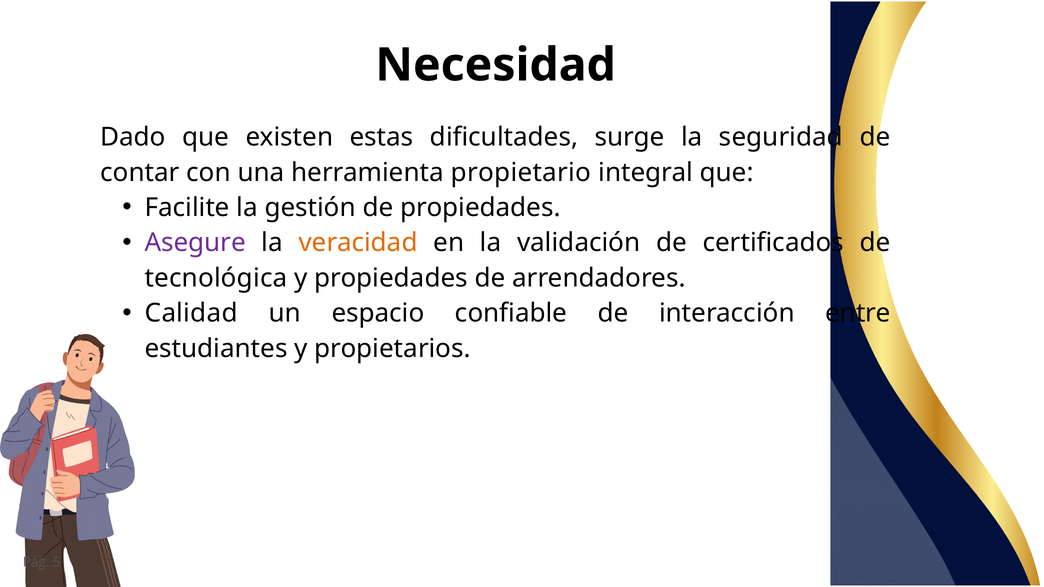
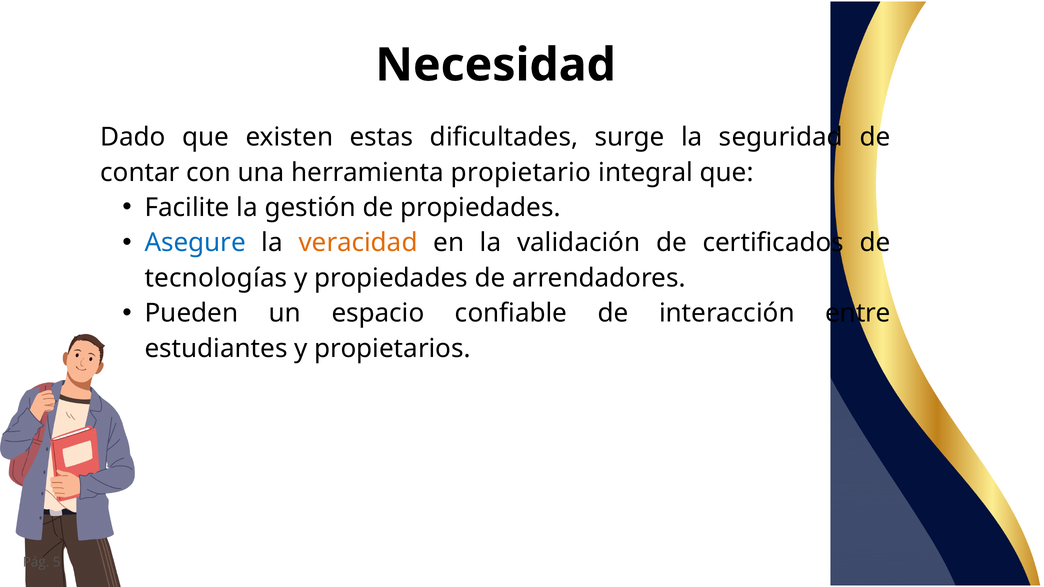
Asegure colour: purple -> blue
tecnológica: tecnológica -> tecnologías
Calidad: Calidad -> Pueden
